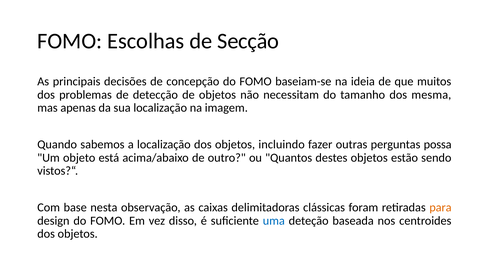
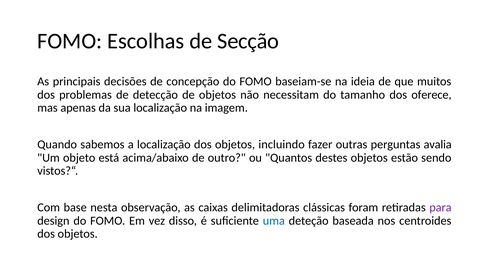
mesma: mesma -> oferece
possa: possa -> avalia
para colour: orange -> purple
